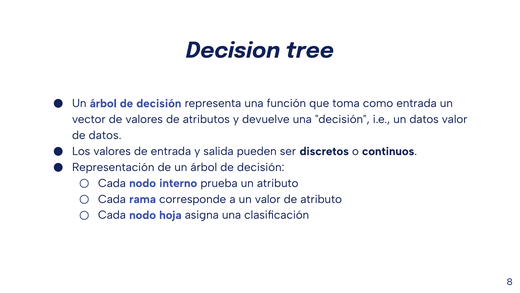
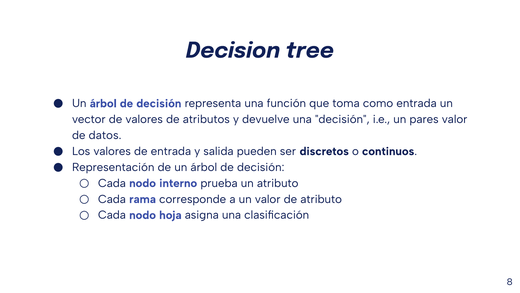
un datos: datos -> pares
